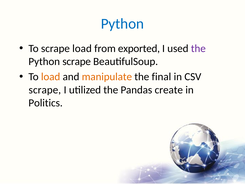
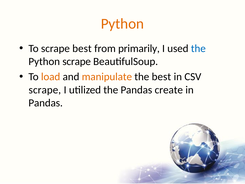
Python at (122, 24) colour: blue -> orange
scrape load: load -> best
exported: exported -> primarily
the at (198, 48) colour: purple -> blue
the final: final -> best
Politics at (46, 103): Politics -> Pandas
